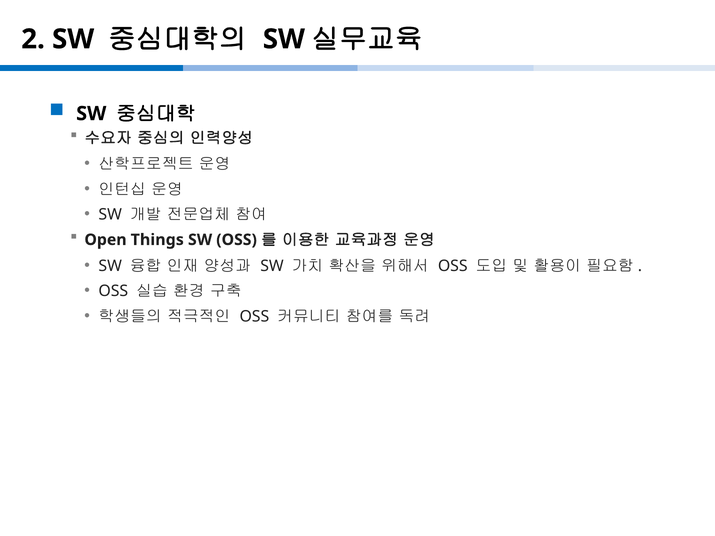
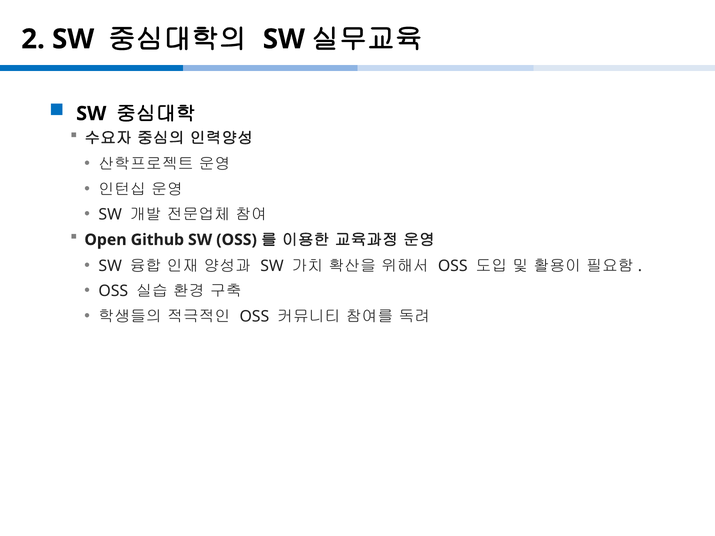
Things: Things -> Github
